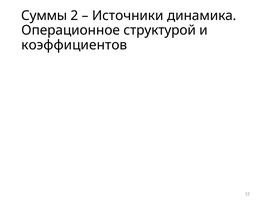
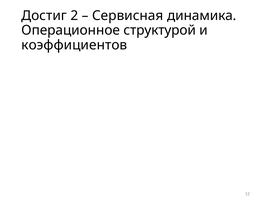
Суммы: Суммы -> Достиг
Источники: Источники -> Сервисная
